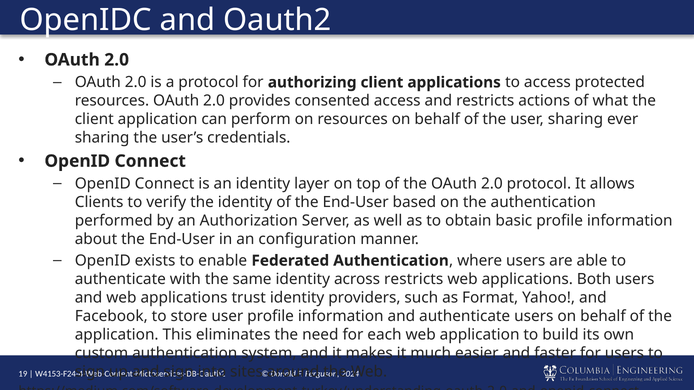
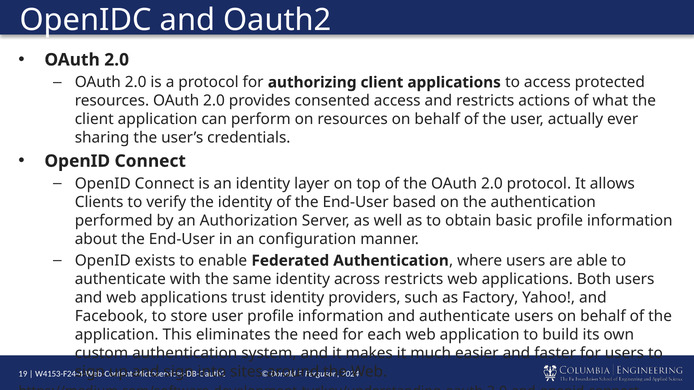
user sharing: sharing -> actually
Format: Format -> Factory
